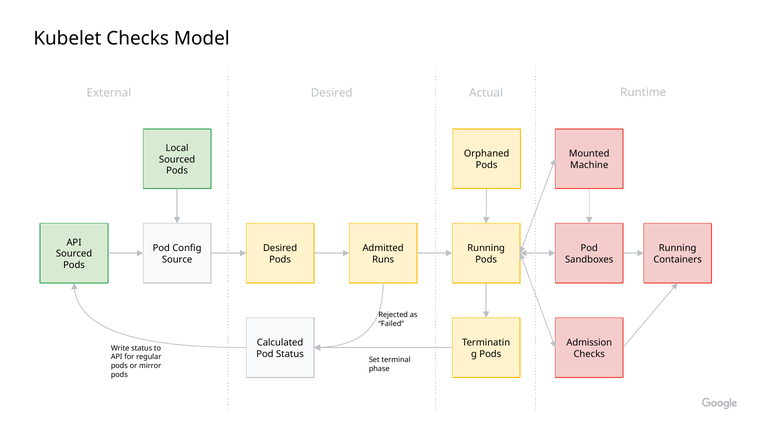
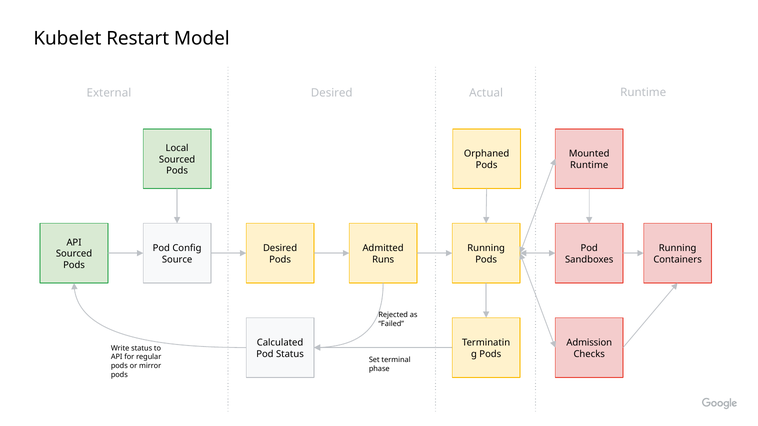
Kubelet Checks: Checks -> Restart
Machine at (589, 165): Machine -> Runtime
